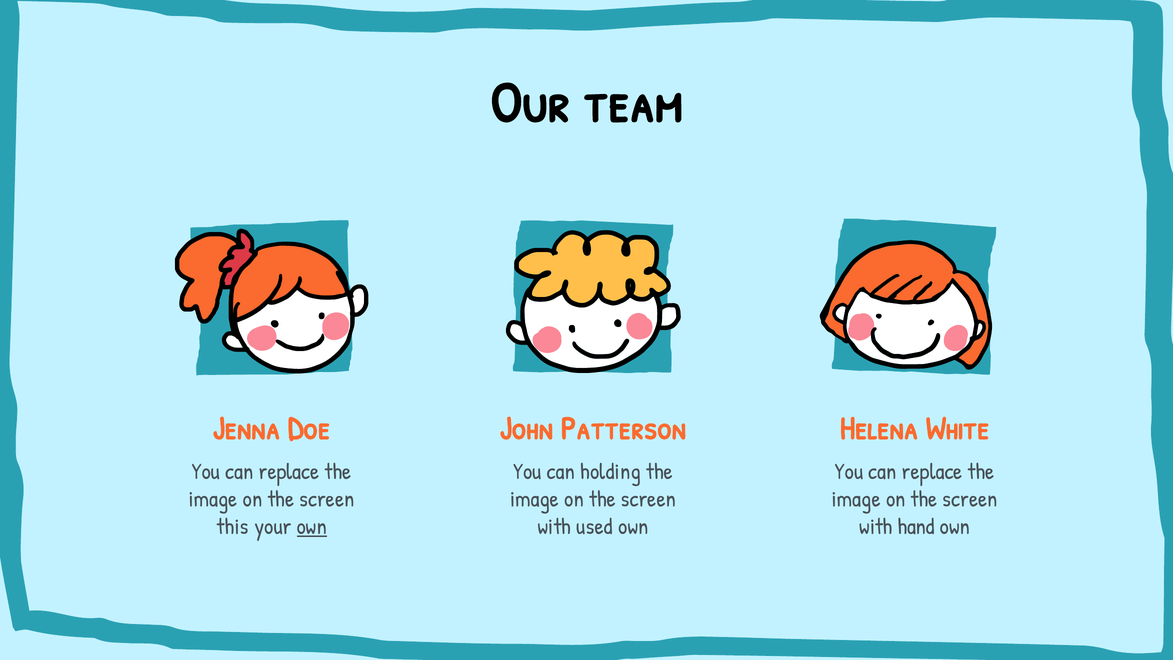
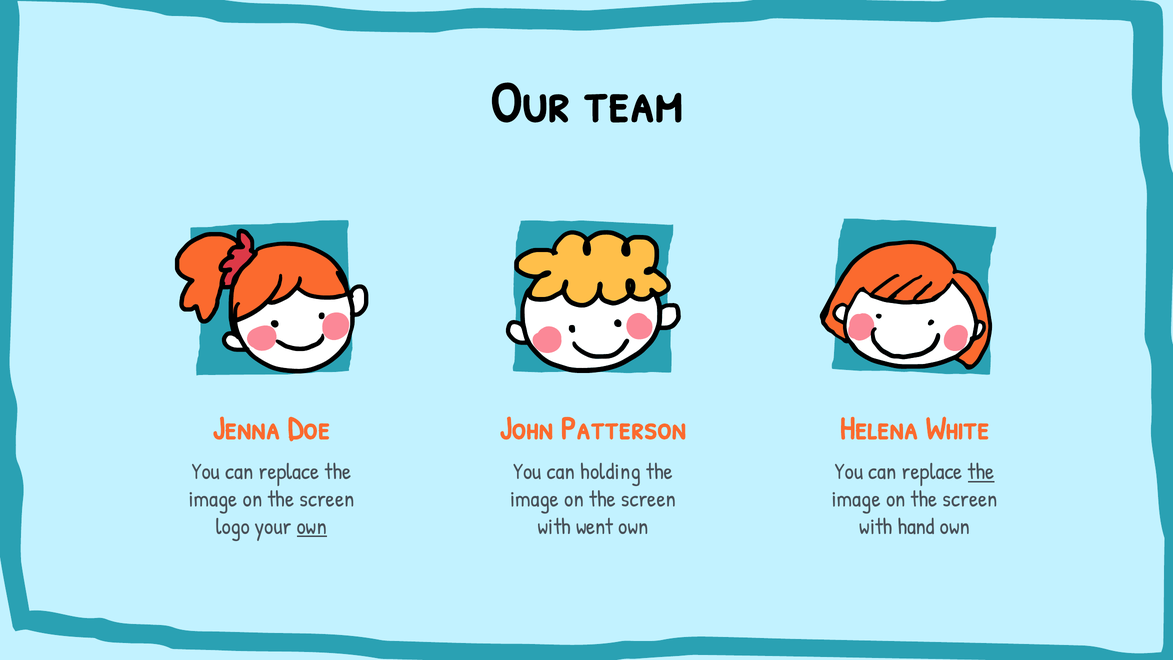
the at (981, 472) underline: none -> present
this: this -> logo
used: used -> went
